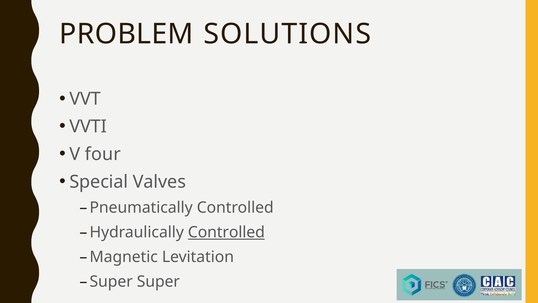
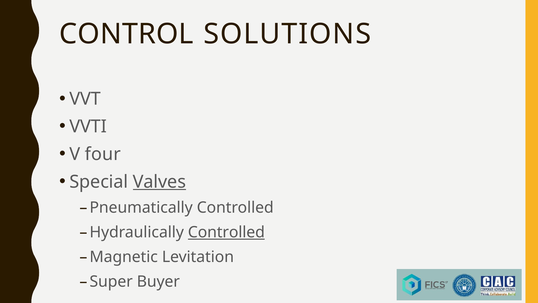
PROBLEM: PROBLEM -> CONTROL
Valves underline: none -> present
Super Super: Super -> Buyer
